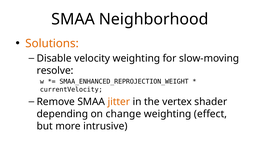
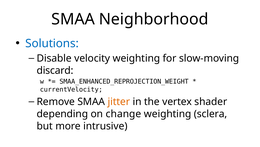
Solutions colour: orange -> blue
resolve: resolve -> discard
effect: effect -> sclera
